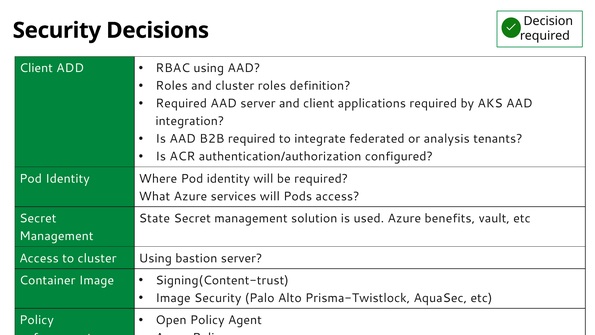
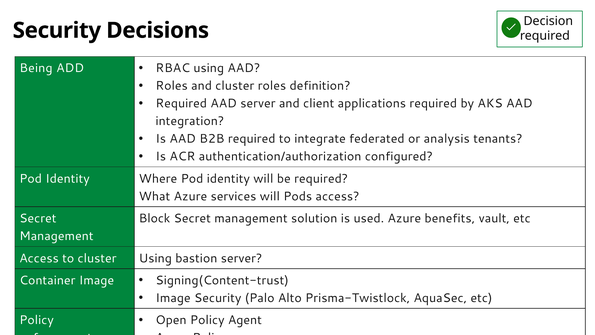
Client at (36, 68): Client -> Being
State: State -> Block
